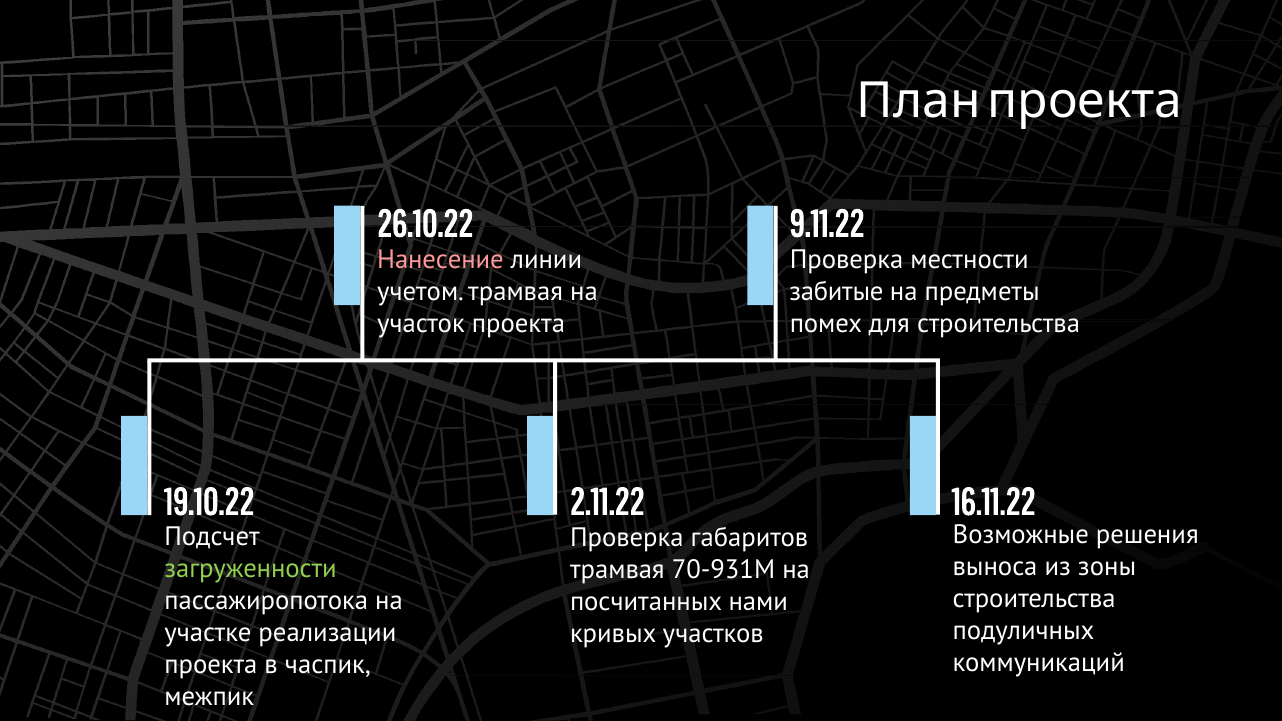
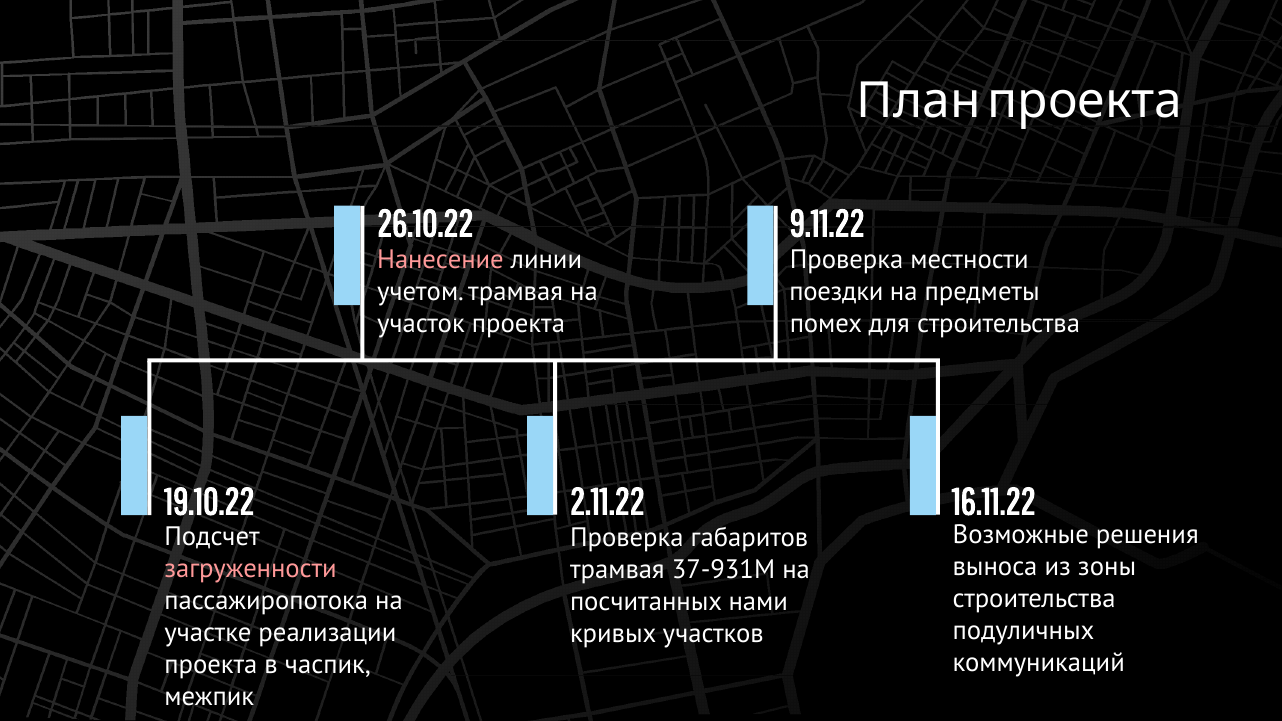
забитые: забитые -> поездки
загруженности colour: light green -> pink
70-931М: 70-931М -> 37-931М
